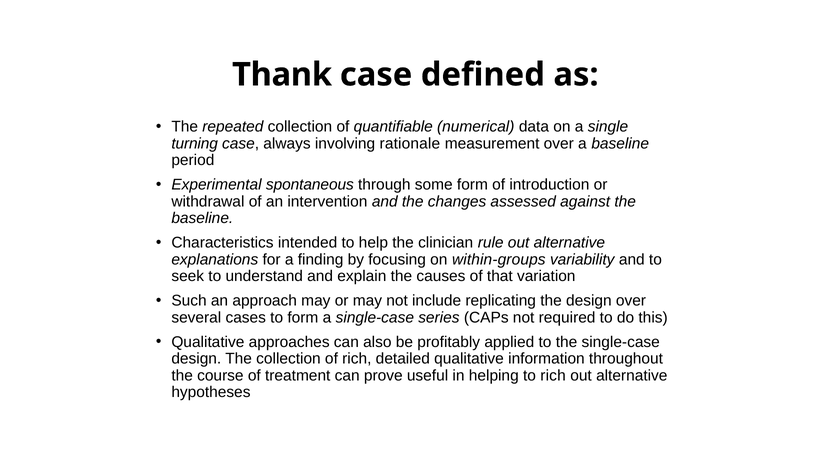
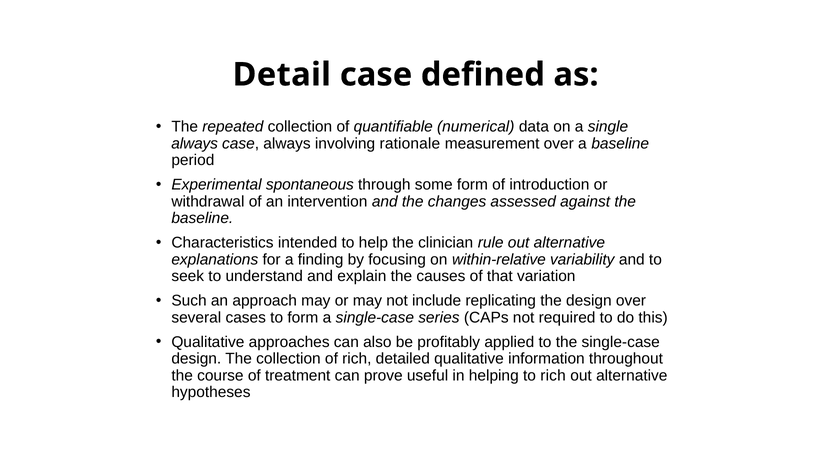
Thank: Thank -> Detail
turning at (195, 143): turning -> always
within-groups: within-groups -> within-relative
